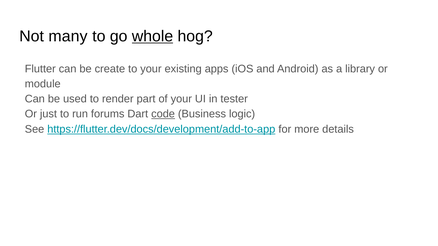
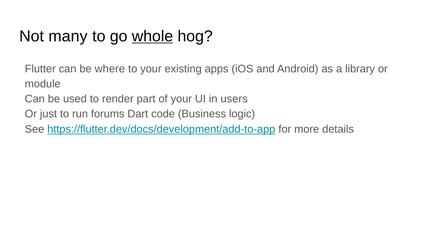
create: create -> where
tester: tester -> users
code underline: present -> none
